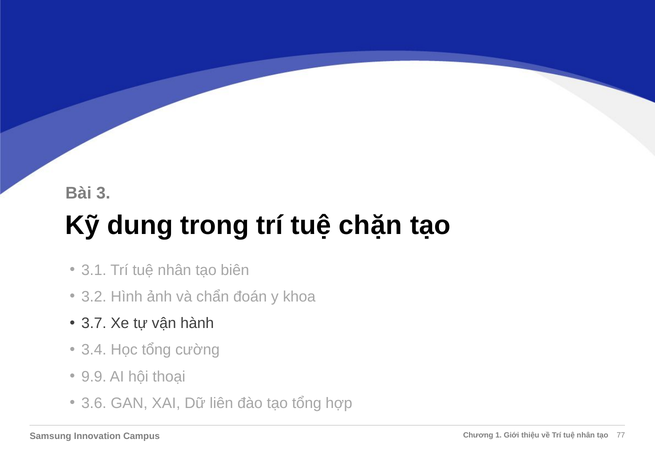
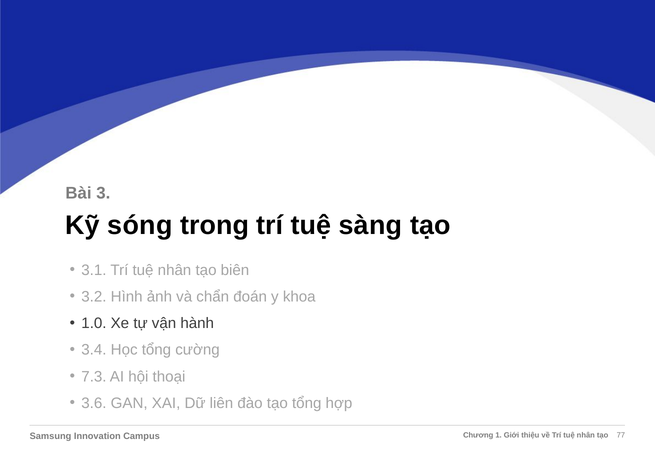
dung: dung -> sóng
chặn: chặn -> sàng
3.7: 3.7 -> 1.0
9.9: 9.9 -> 7.3
